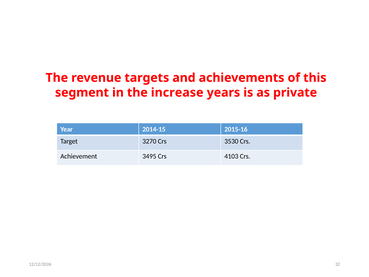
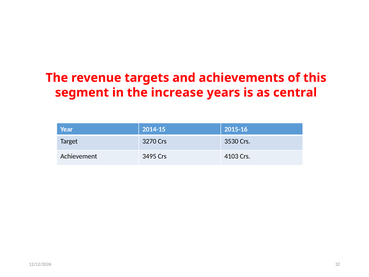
private: private -> central
